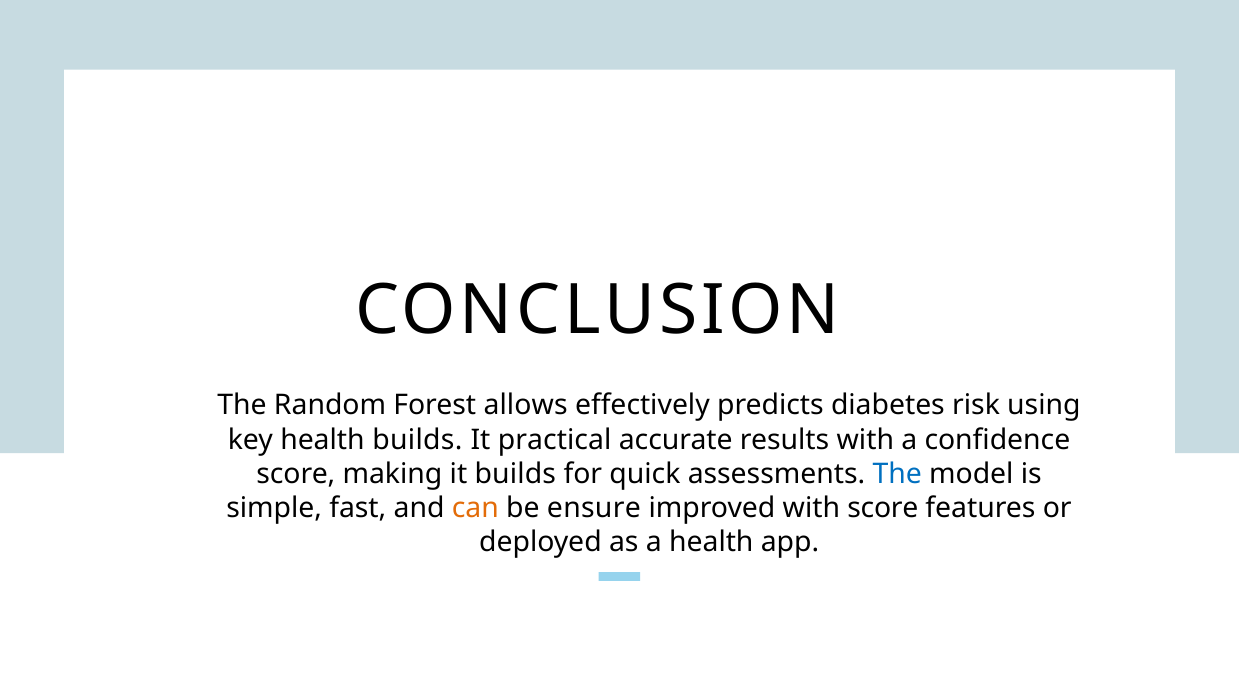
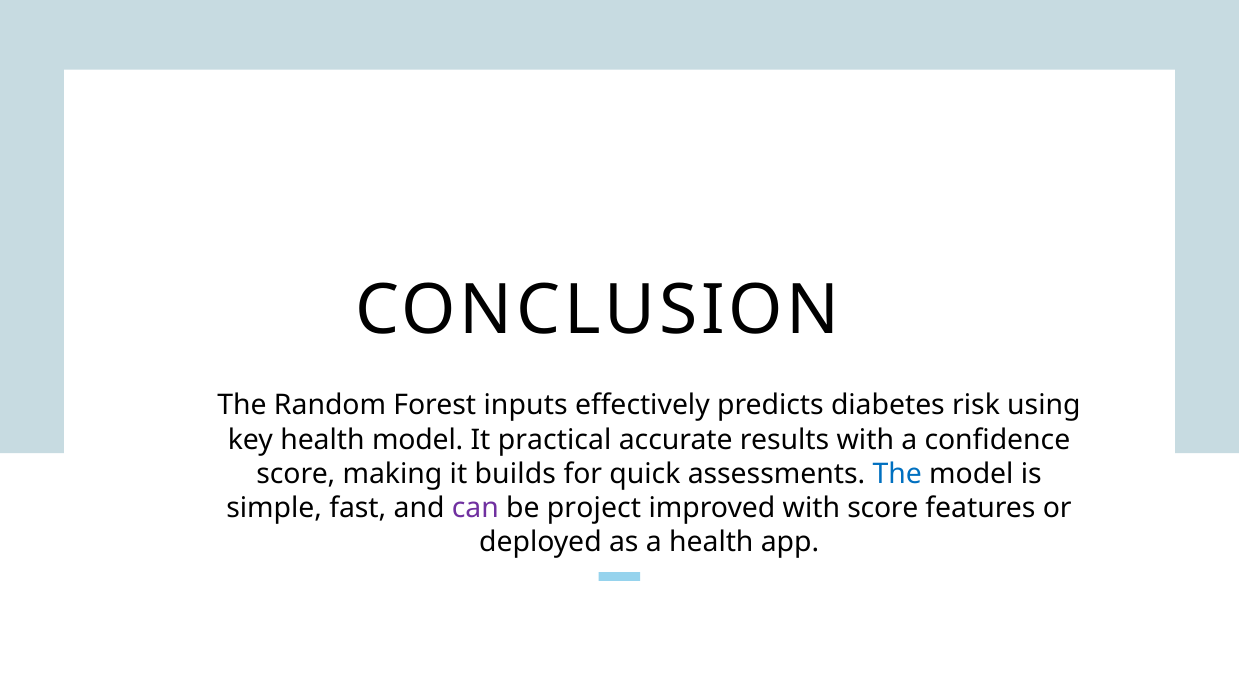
allows: allows -> inputs
health builds: builds -> model
can colour: orange -> purple
ensure: ensure -> project
